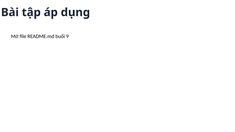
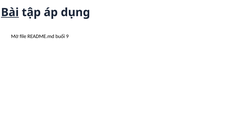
Bài underline: none -> present
